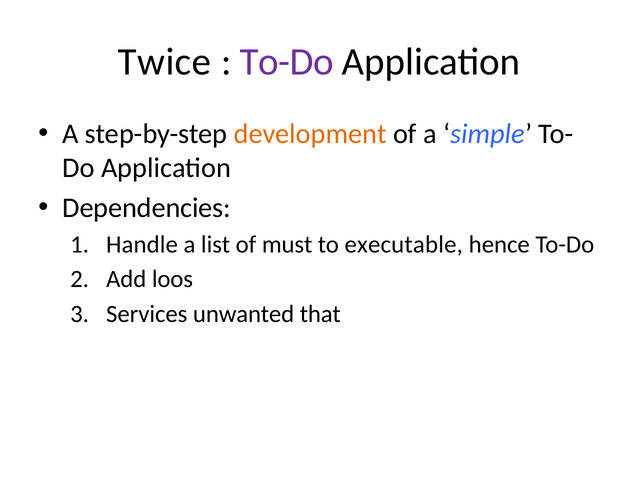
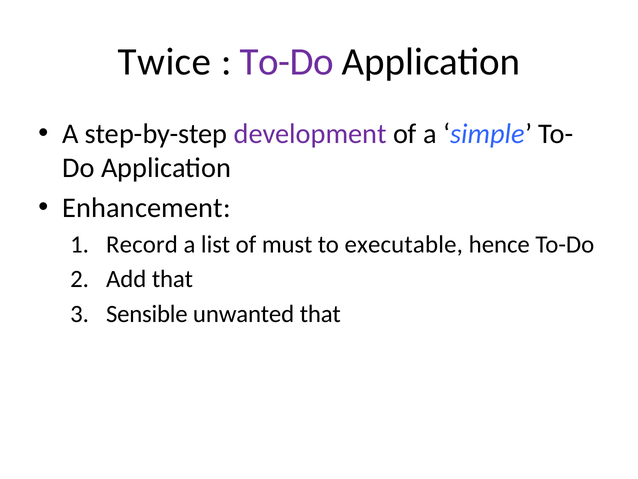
development colour: orange -> purple
Dependencies: Dependencies -> Enhancement
Handle: Handle -> Record
Add loos: loos -> that
Services: Services -> Sensible
